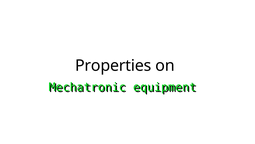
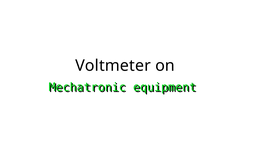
Properties: Properties -> Voltmeter
